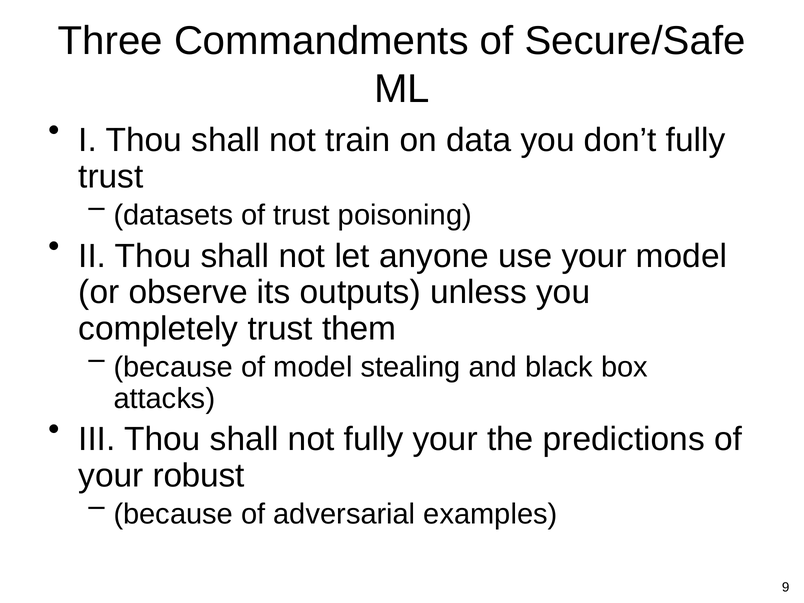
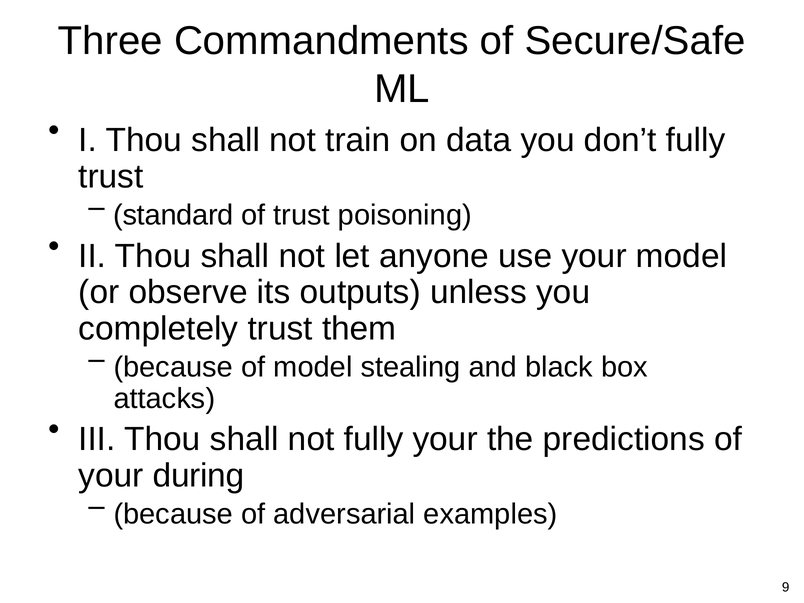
datasets: datasets -> standard
robust: robust -> during
